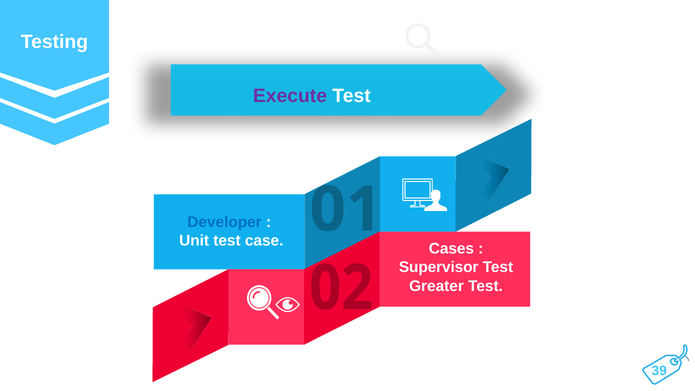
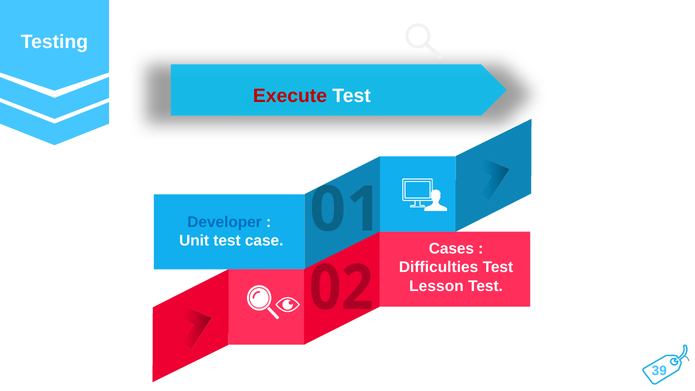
Execute colour: purple -> red
Supervisor: Supervisor -> Difficulties
Greater: Greater -> Lesson
